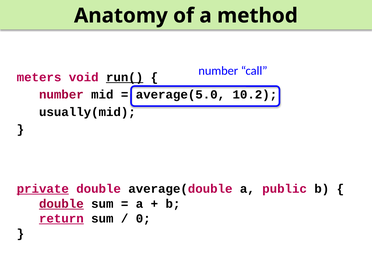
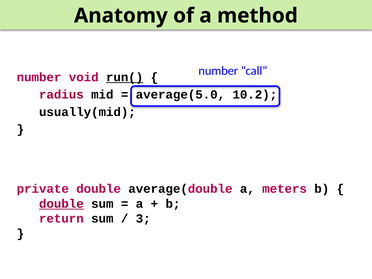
meters at (39, 77): meters -> number
number at (61, 95): number -> radius
private underline: present -> none
public: public -> meters
return underline: present -> none
0: 0 -> 3
